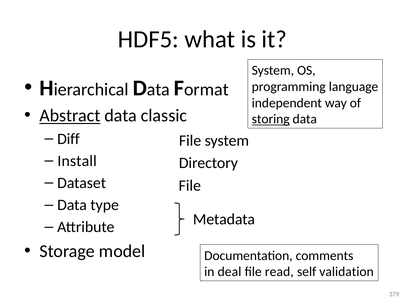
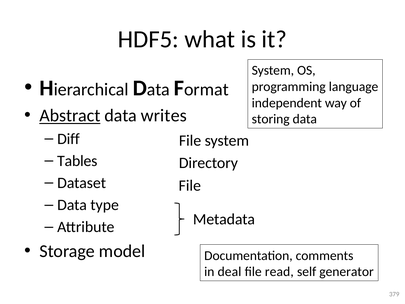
classic: classic -> writes
storing underline: present -> none
Install: Install -> Tables
validation: validation -> generator
